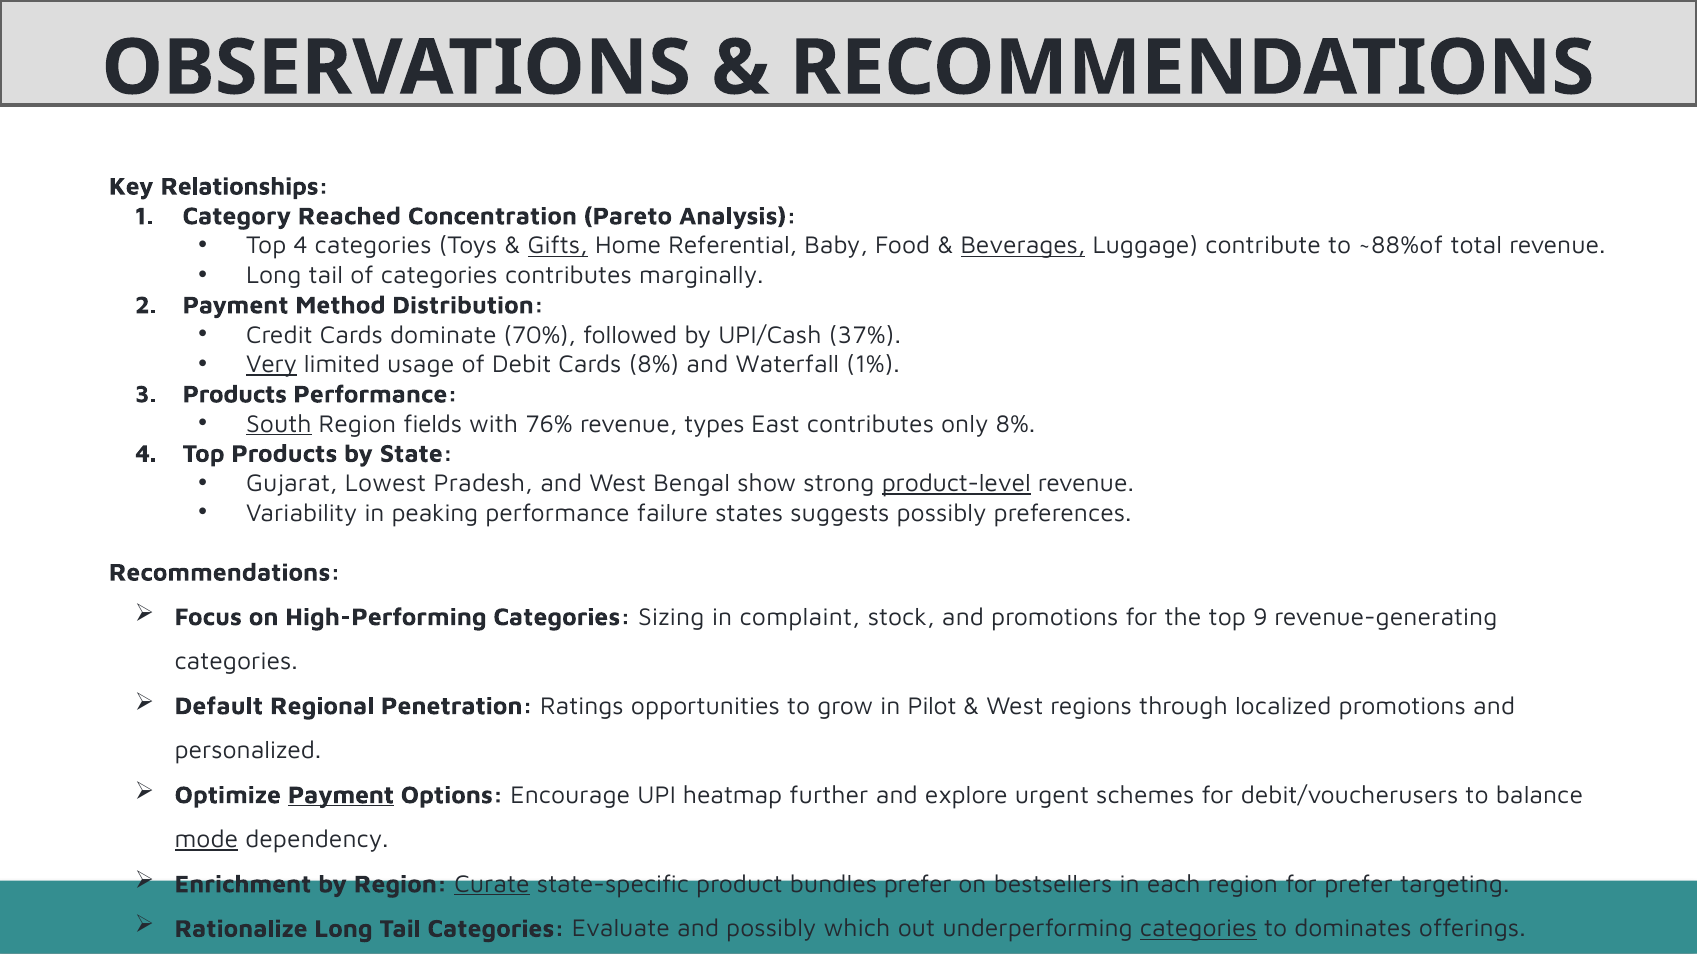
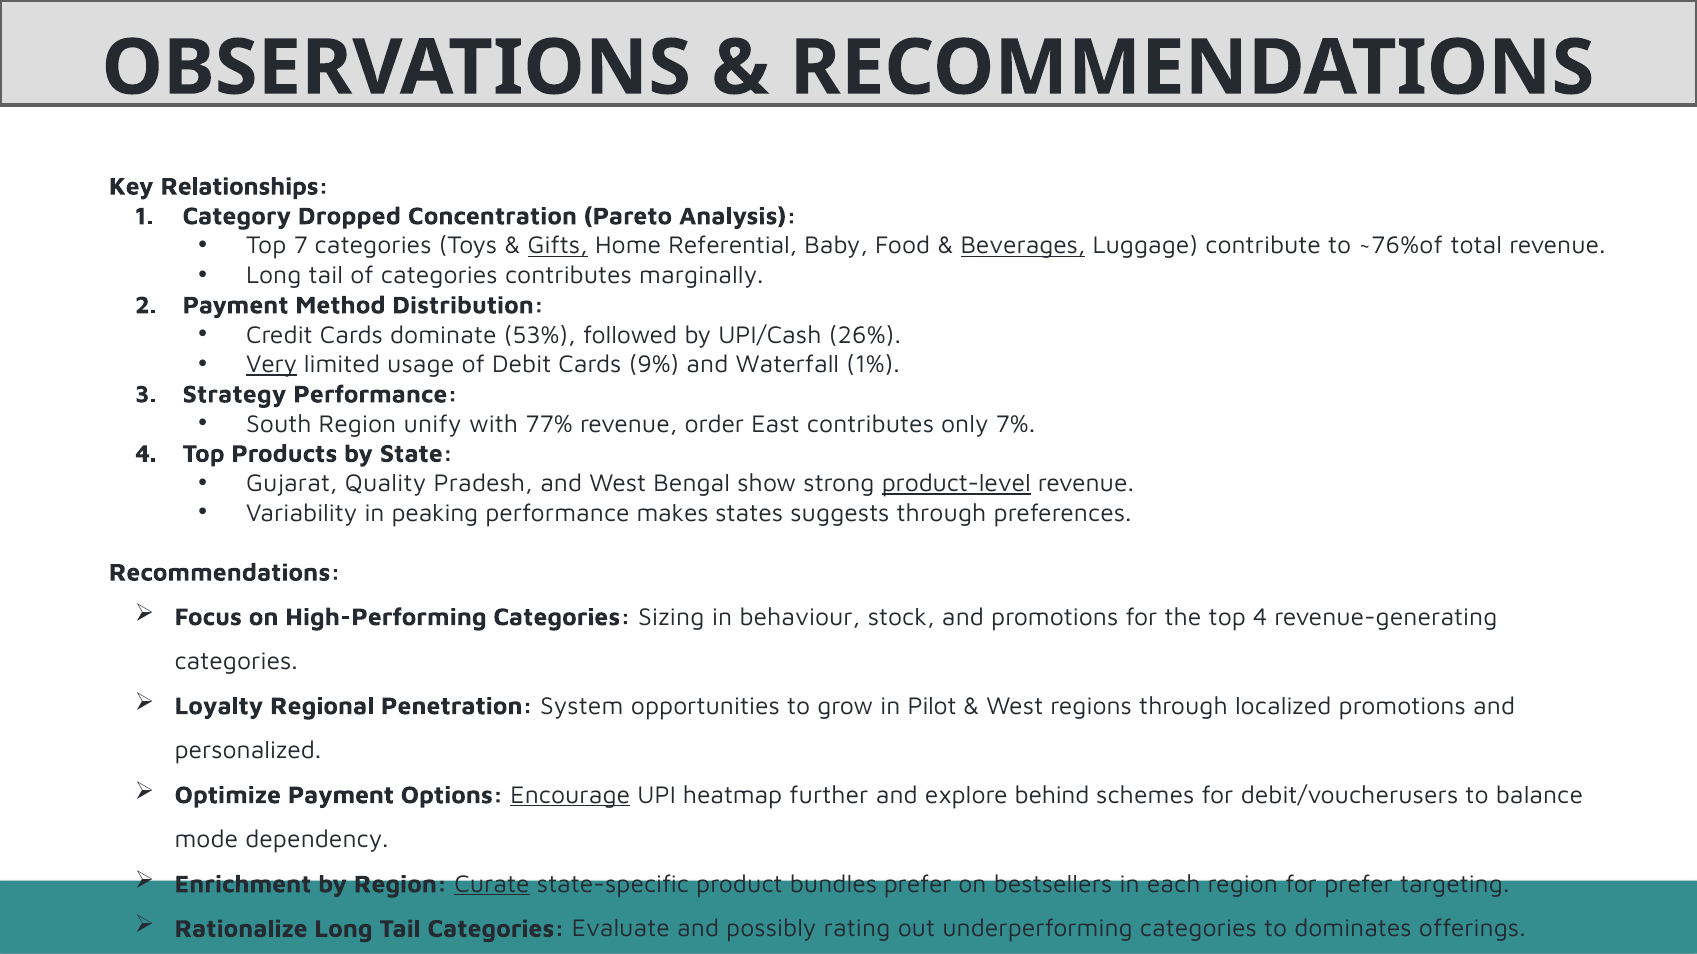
Reached: Reached -> Dropped
Top 4: 4 -> 7
~88%of: ~88%of -> ~76%of
70%: 70% -> 53%
37%: 37% -> 26%
Cards 8%: 8% -> 9%
Products at (235, 394): Products -> Strategy
South underline: present -> none
fields: fields -> unify
76%: 76% -> 77%
types: types -> order
only 8%: 8% -> 7%
Lowest: Lowest -> Quality
failure: failure -> makes
suggests possibly: possibly -> through
complaint: complaint -> behaviour
top 9: 9 -> 4
Default: Default -> Loyalty
Ratings: Ratings -> System
Payment at (341, 796) underline: present -> none
Encourage underline: none -> present
urgent: urgent -> behind
mode underline: present -> none
which: which -> rating
categories at (1198, 929) underline: present -> none
